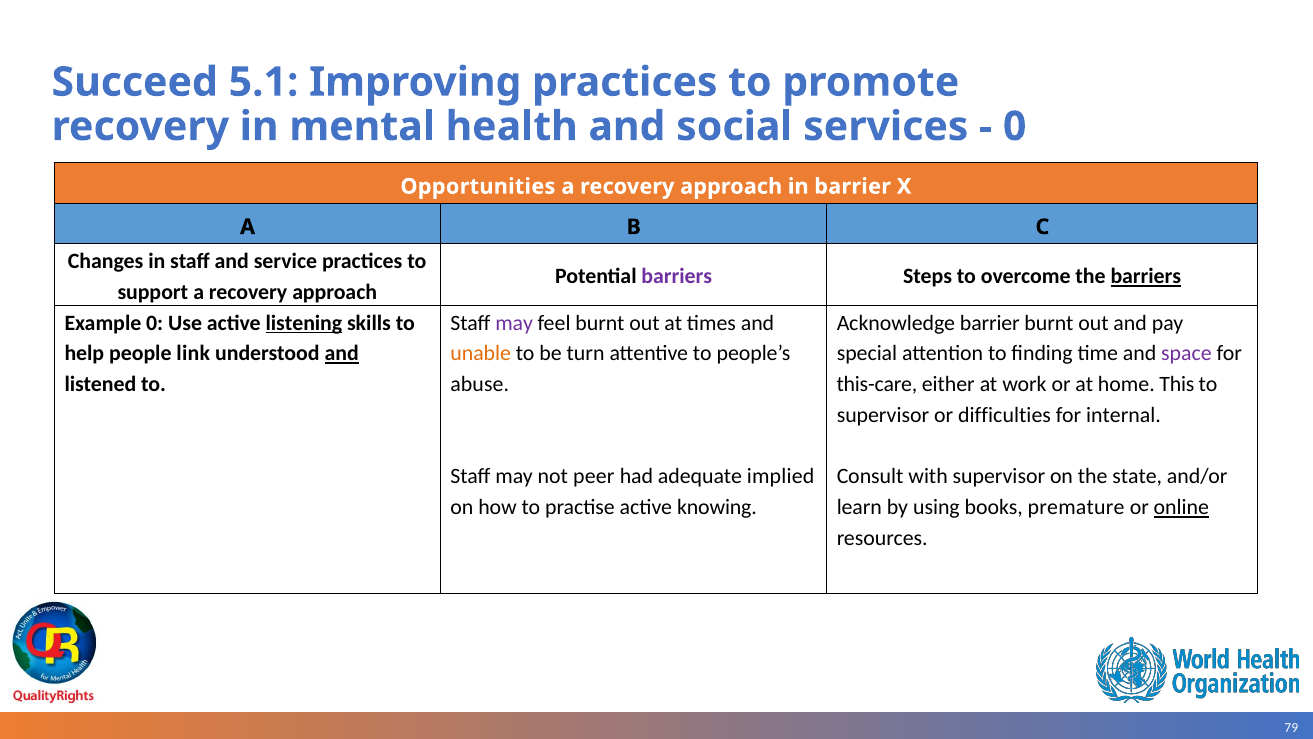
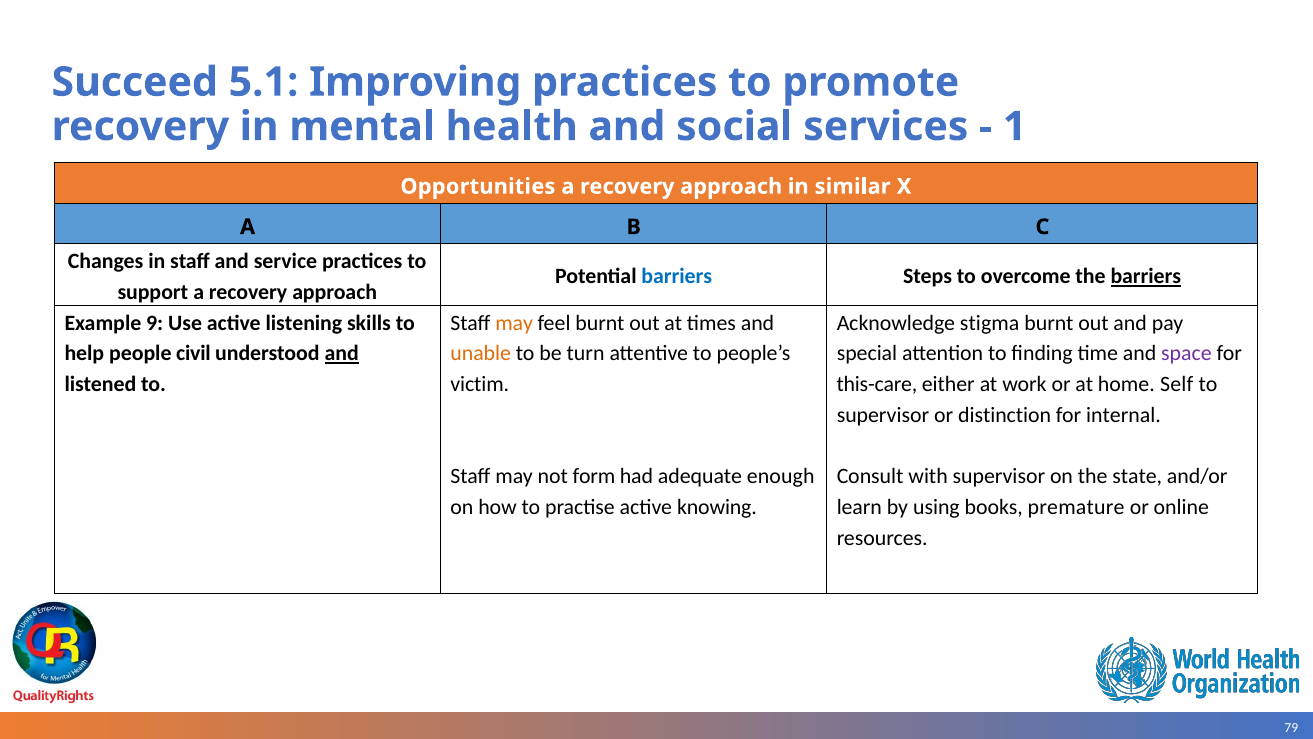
0 at (1015, 126): 0 -> 1
in barrier: barrier -> similar
barriers at (677, 277) colour: purple -> blue
Example 0: 0 -> 9
listening underline: present -> none
may at (514, 323) colour: purple -> orange
Acknowledge barrier: barrier -> stigma
link: link -> civil
abuse: abuse -> victim
This: This -> Self
difficulties: difficulties -> distinction
peer: peer -> form
implied: implied -> enough
online underline: present -> none
